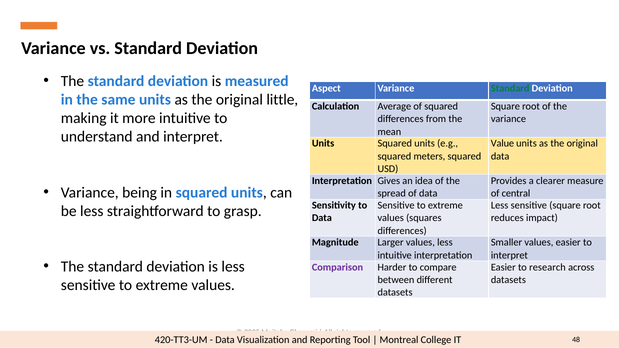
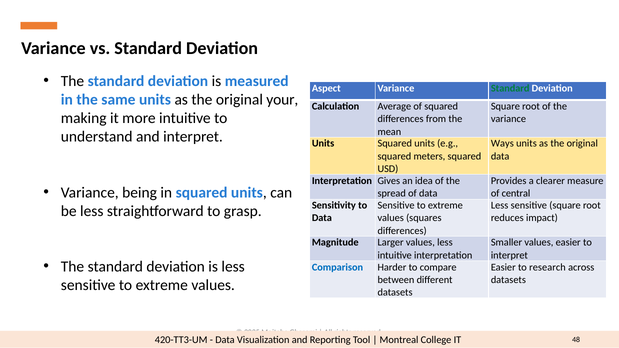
little: little -> your
Value: Value -> Ways
Comparison colour: purple -> blue
